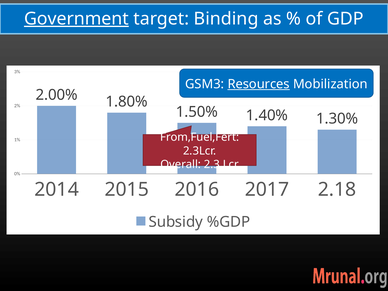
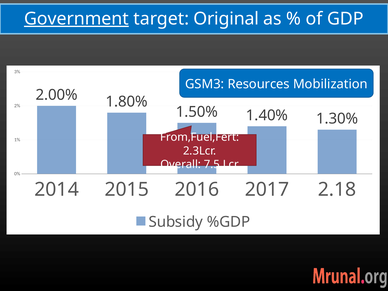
Binding: Binding -> Original
Resources underline: present -> none
2.3: 2.3 -> 7.5
